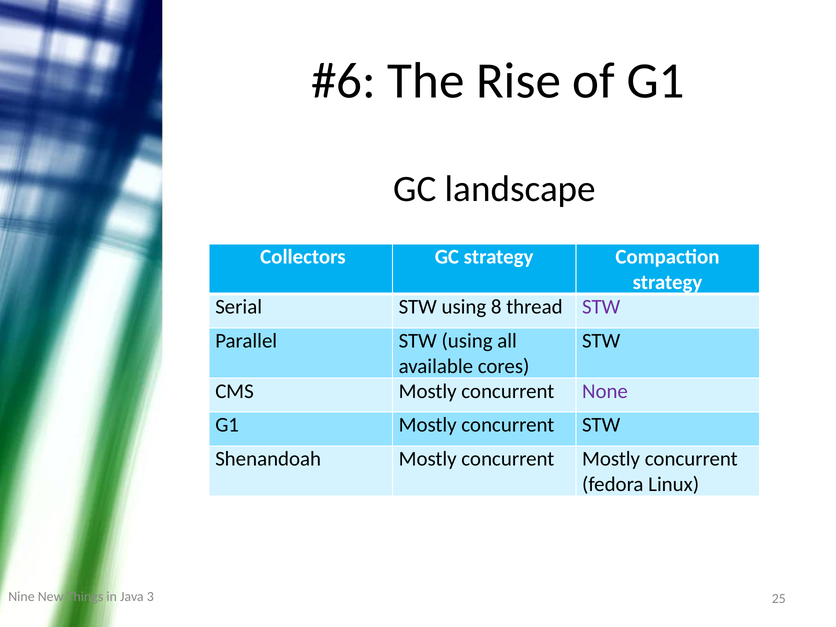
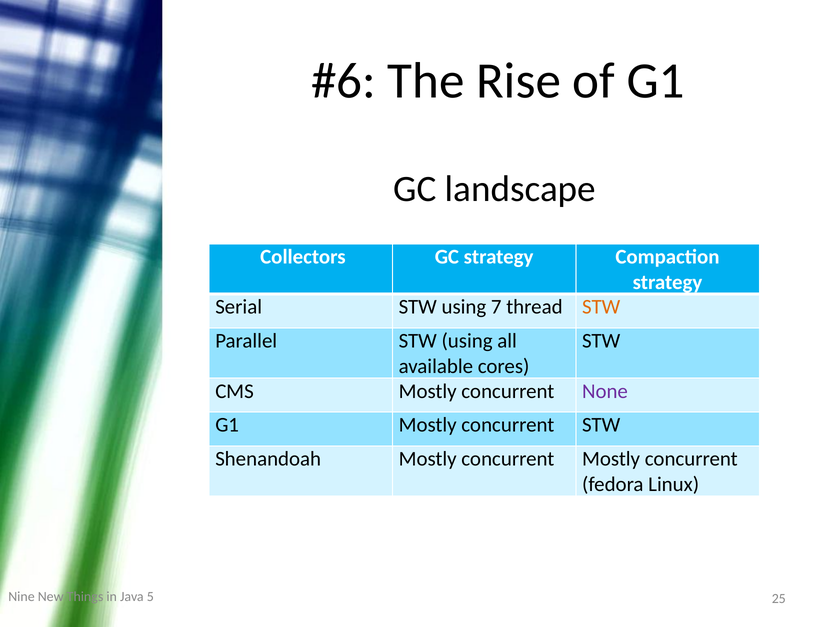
8: 8 -> 7
STW at (601, 307) colour: purple -> orange
3: 3 -> 5
